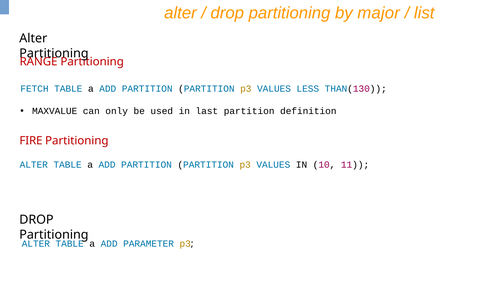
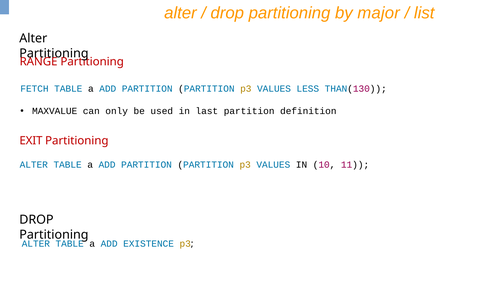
FIRE: FIRE -> EXIT
PARAMETER: PARAMETER -> EXISTENCE
